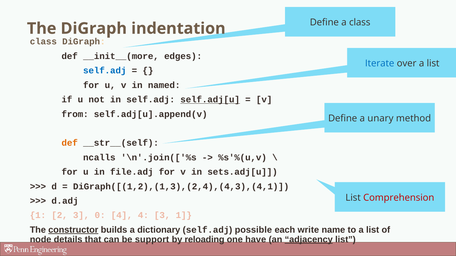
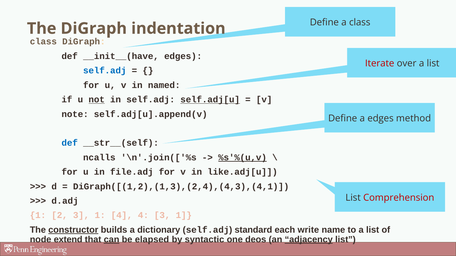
__init__(more: __init__(more -> __init__(have
Iterate colour: blue -> red
not underline: none -> present
from: from -> note
a unary: unary -> edges
def at (70, 143) colour: orange -> blue
%s'%(u,v underline: none -> present
sets.adj[u: sets.adj[u -> like.adj[u
2 3 0: 0 -> 1
possible: possible -> standard
details: details -> extend
can underline: none -> present
support: support -> elapsed
reloading: reloading -> syntactic
have: have -> deos
